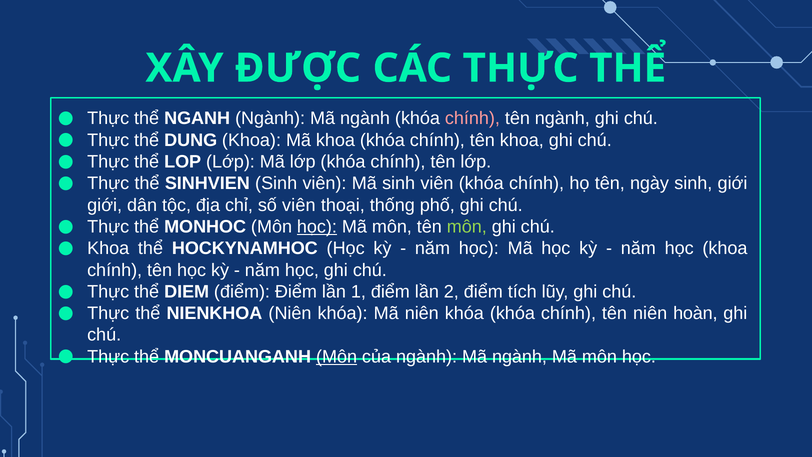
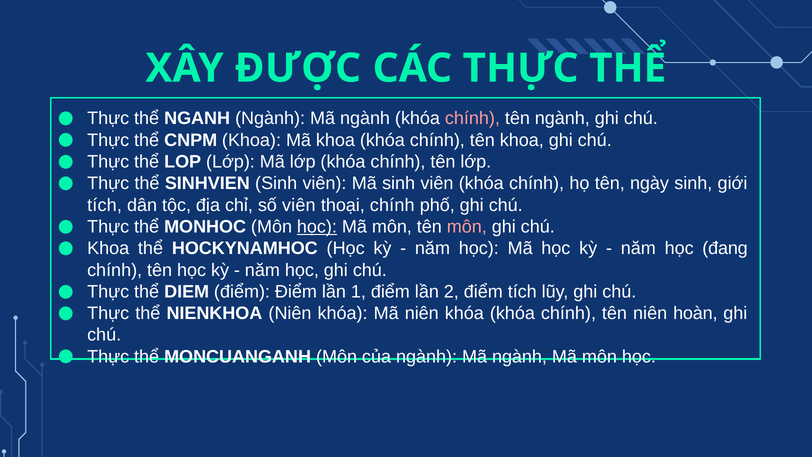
DUNG: DUNG -> CNPM
giới at (105, 205): giới -> tích
thoại thống: thống -> chính
môn at (467, 227) colour: light green -> pink
học khoa: khoa -> đang
Môn at (337, 357) underline: present -> none
